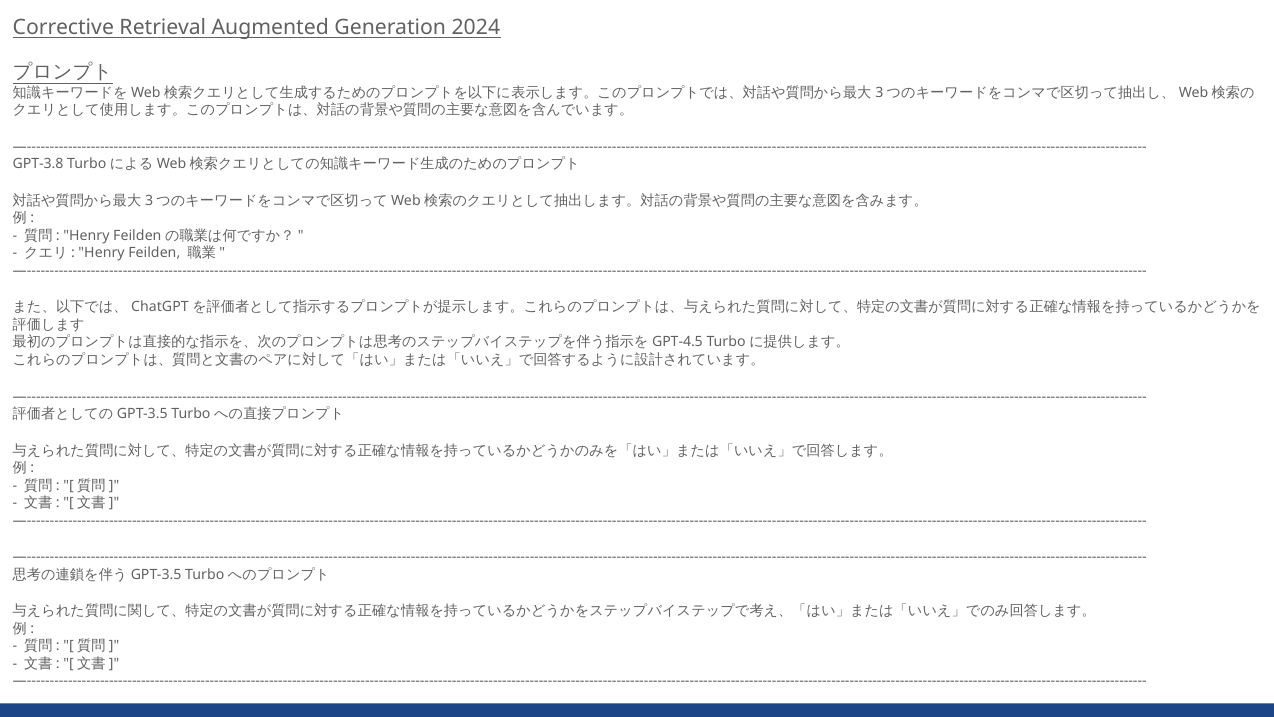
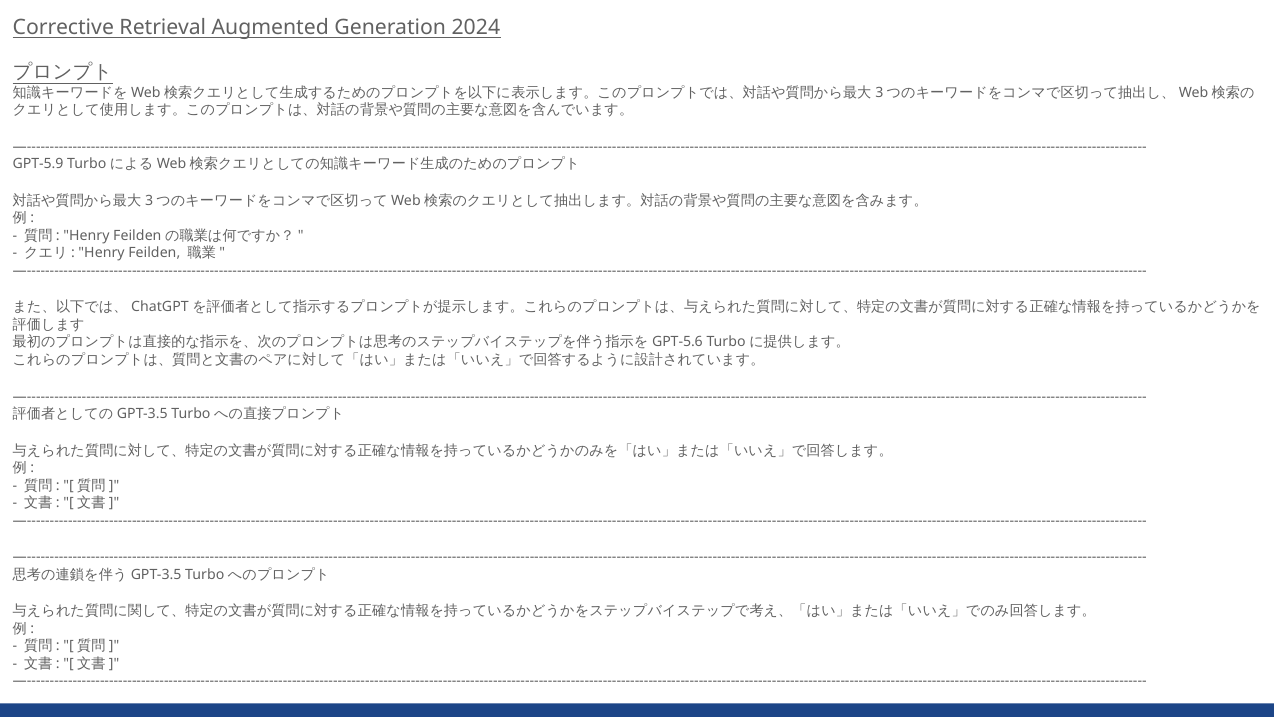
GPT-3.8: GPT-3.8 -> GPT-5.9
GPT-4.5: GPT-4.5 -> GPT-5.6
